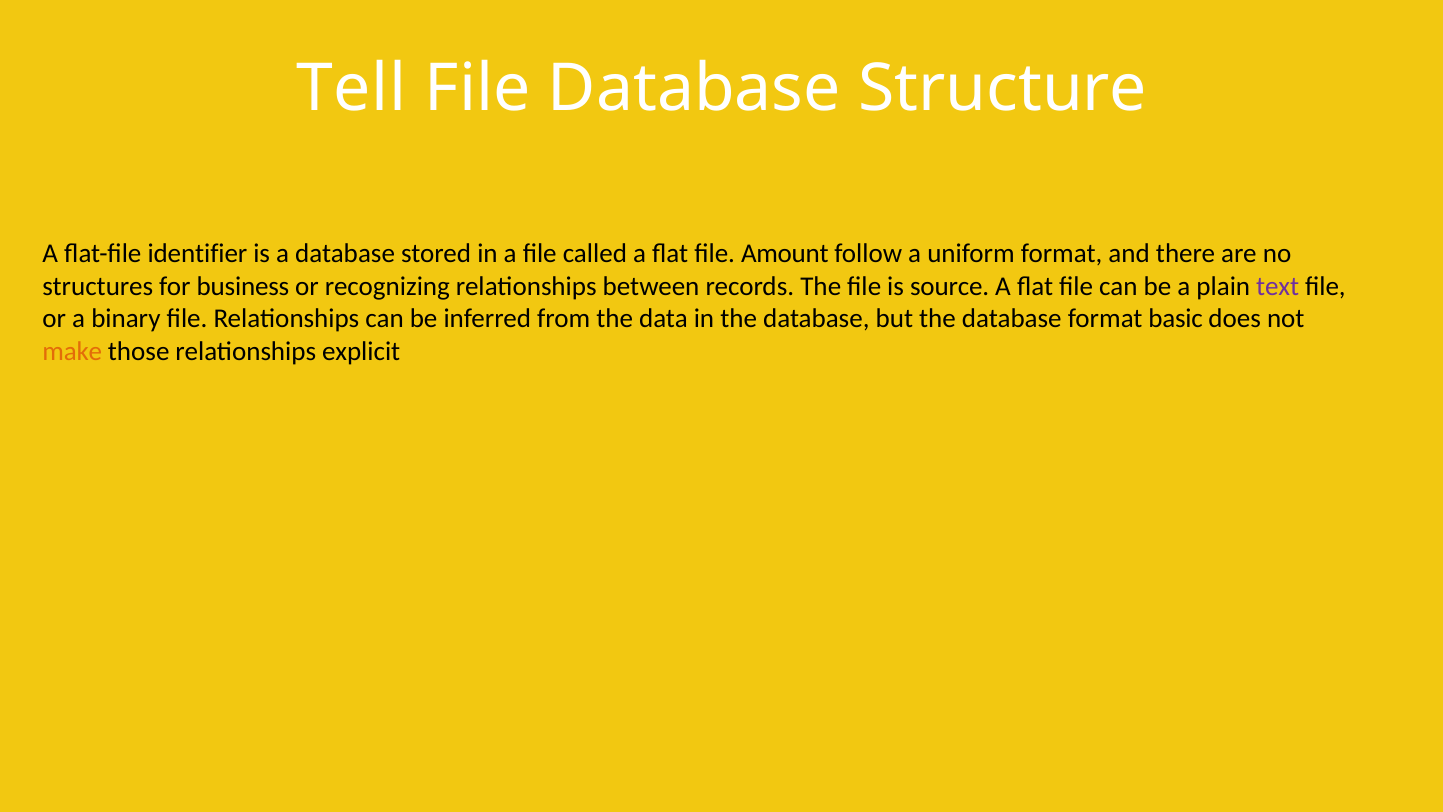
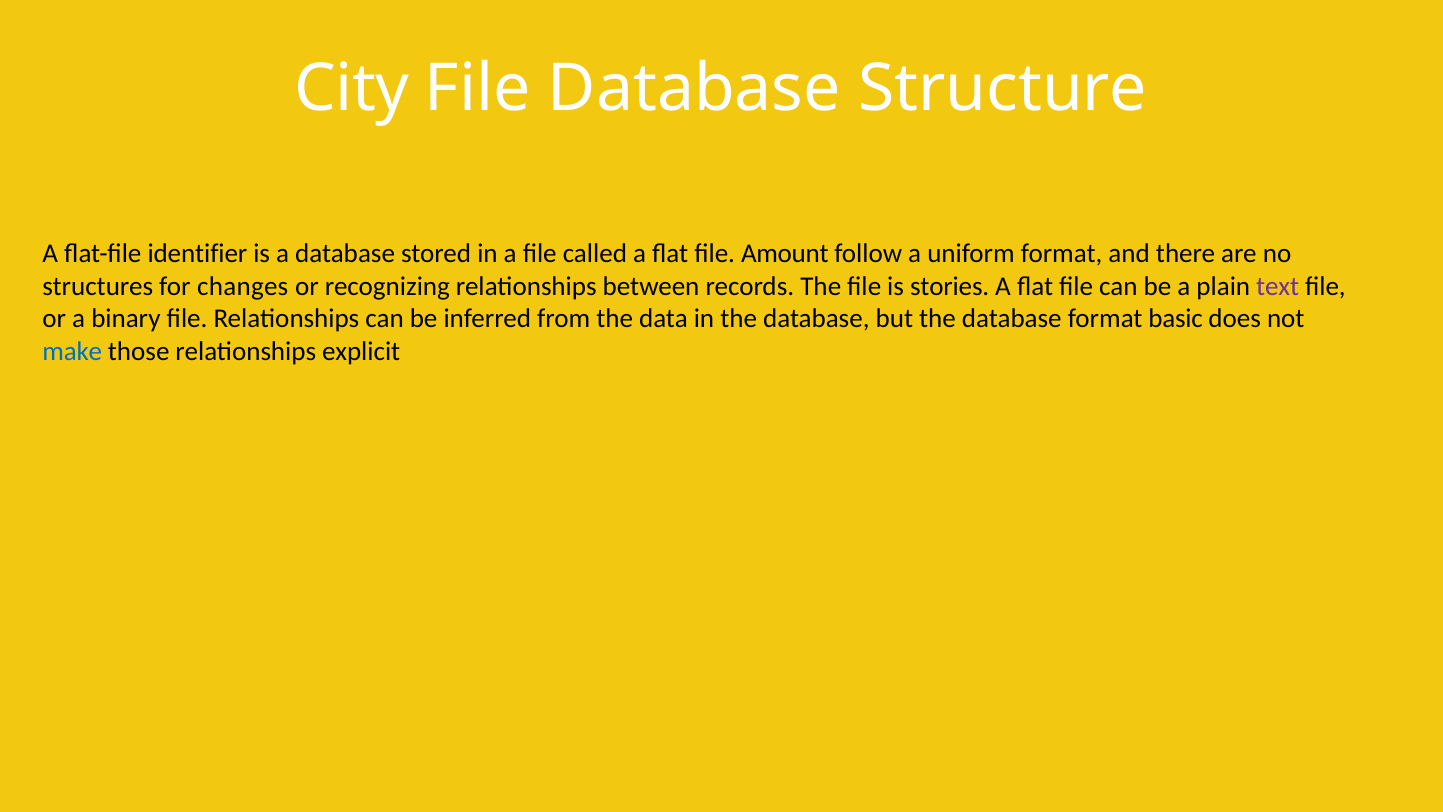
Tell: Tell -> City
business: business -> changes
source: source -> stories
make colour: orange -> blue
